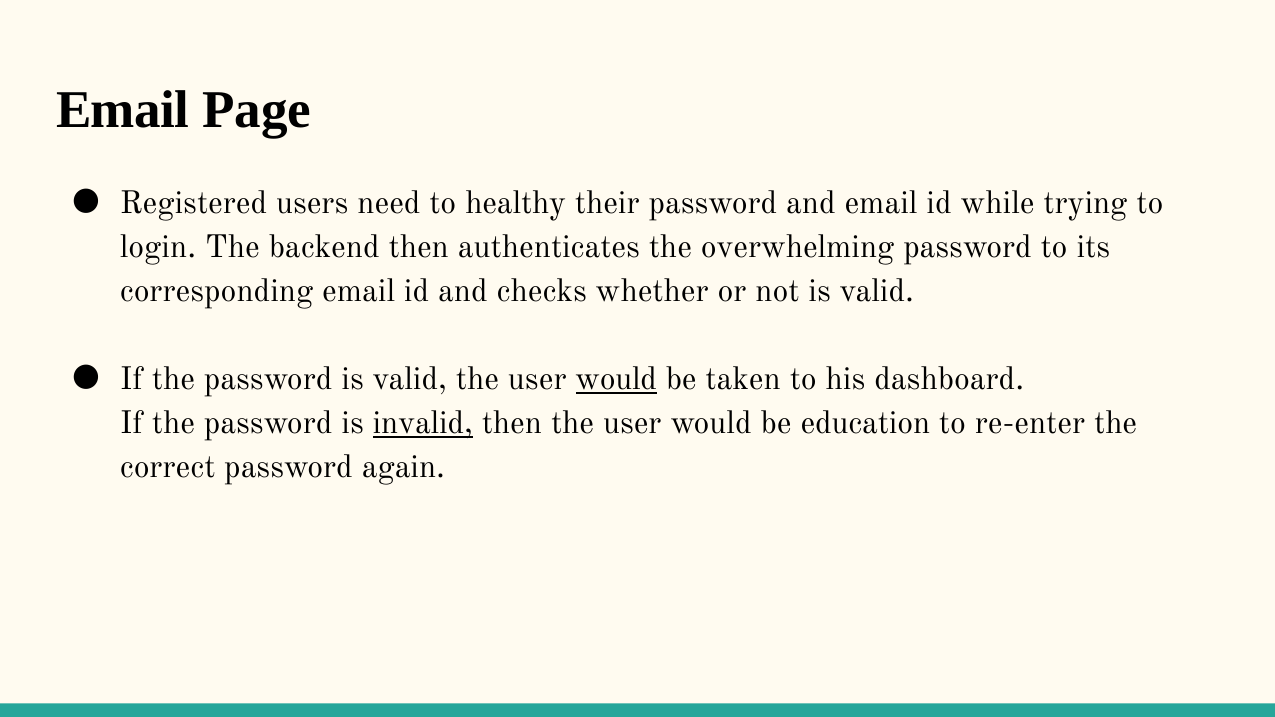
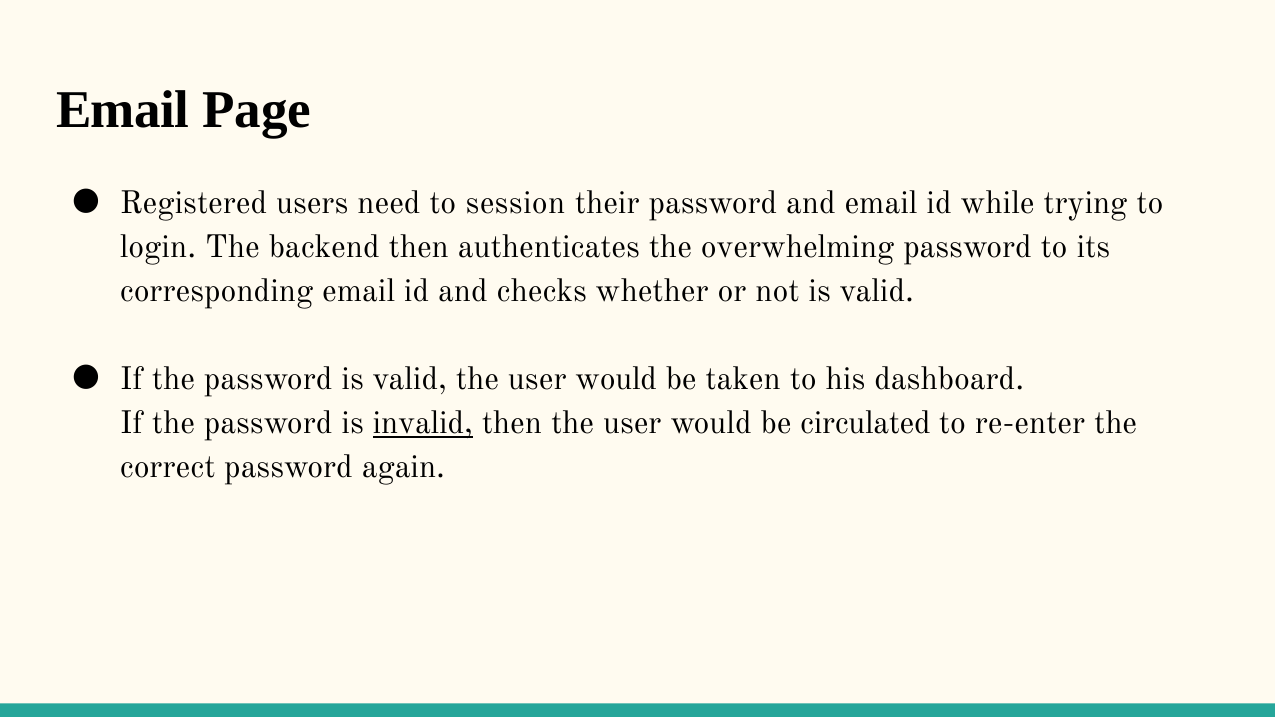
healthy: healthy -> session
would at (616, 379) underline: present -> none
education: education -> circulated
